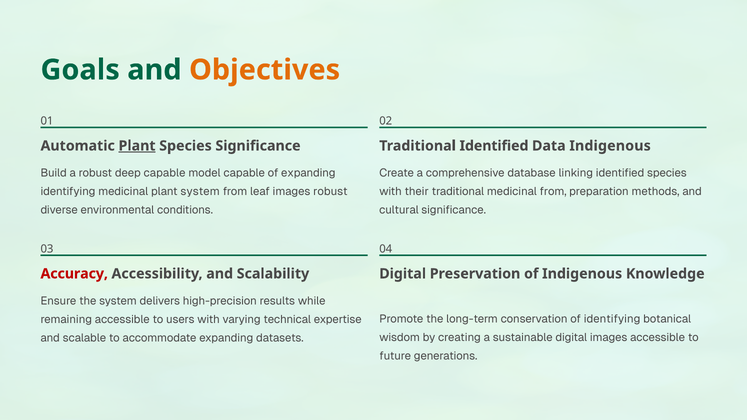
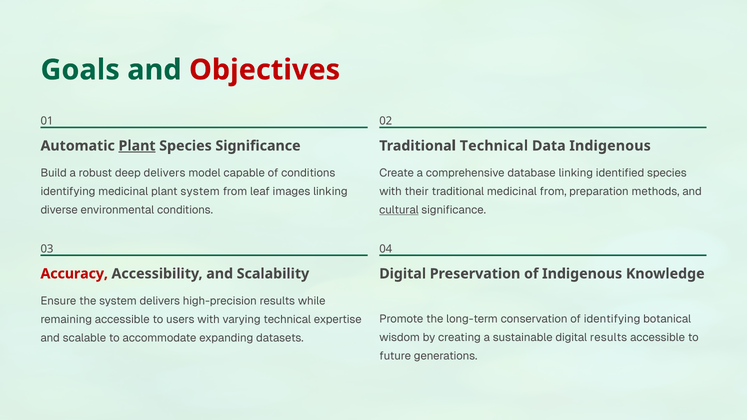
Objectives colour: orange -> red
Traditional Identified: Identified -> Technical
deep capable: capable -> delivers
of expanding: expanding -> conditions
images robust: robust -> linking
cultural underline: none -> present
digital images: images -> results
